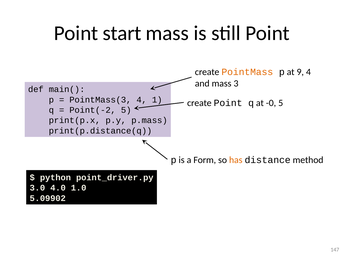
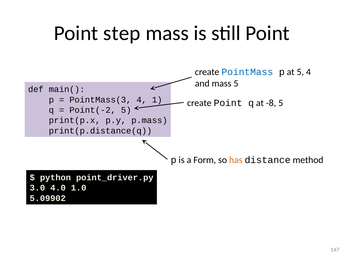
start: start -> step
PointMass colour: orange -> blue
at 9: 9 -> 5
mass 3: 3 -> 5
-0: -0 -> -8
